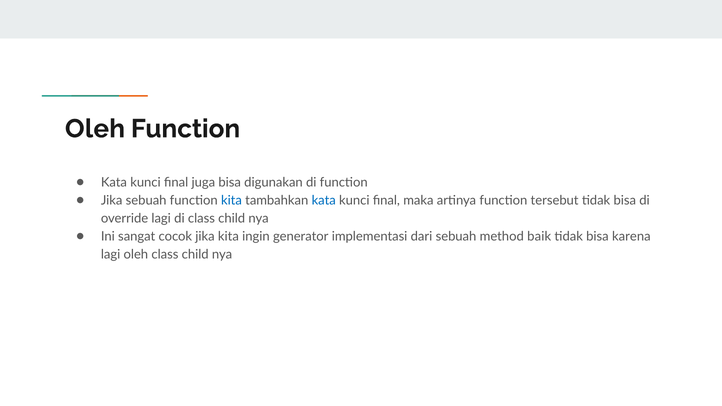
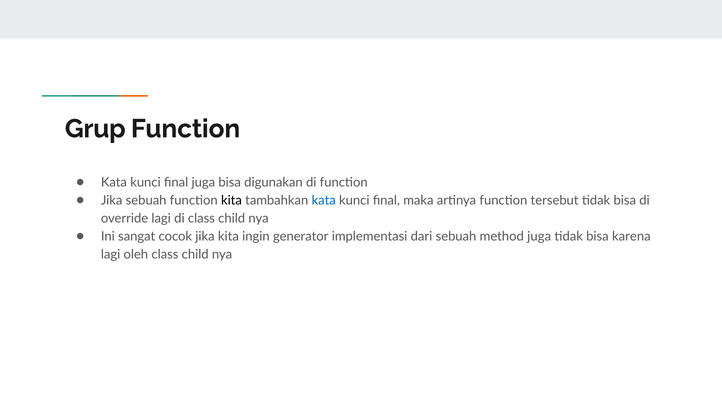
Oleh at (95, 129): Oleh -> Grup
kita at (231, 200) colour: blue -> black
method baik: baik -> juga
